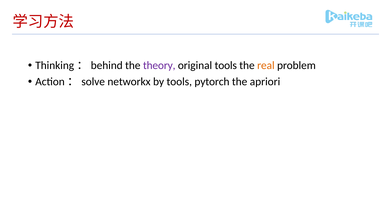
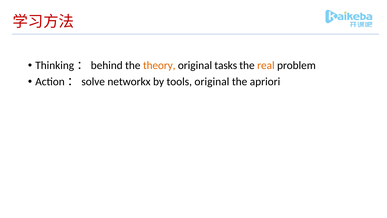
theory colour: purple -> orange
original tools: tools -> tasks
tools pytorch: pytorch -> original
